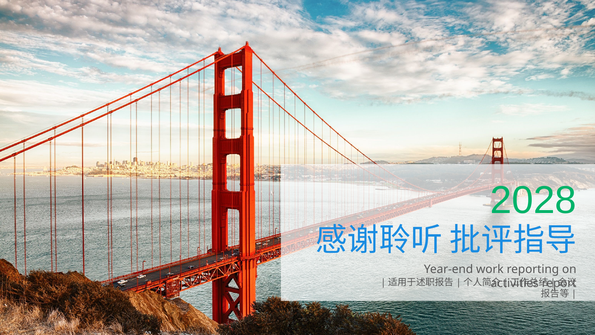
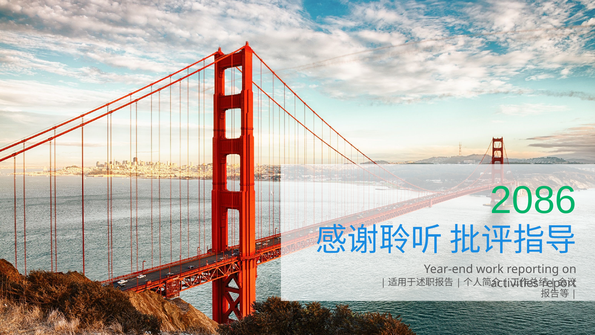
2028: 2028 -> 2086
